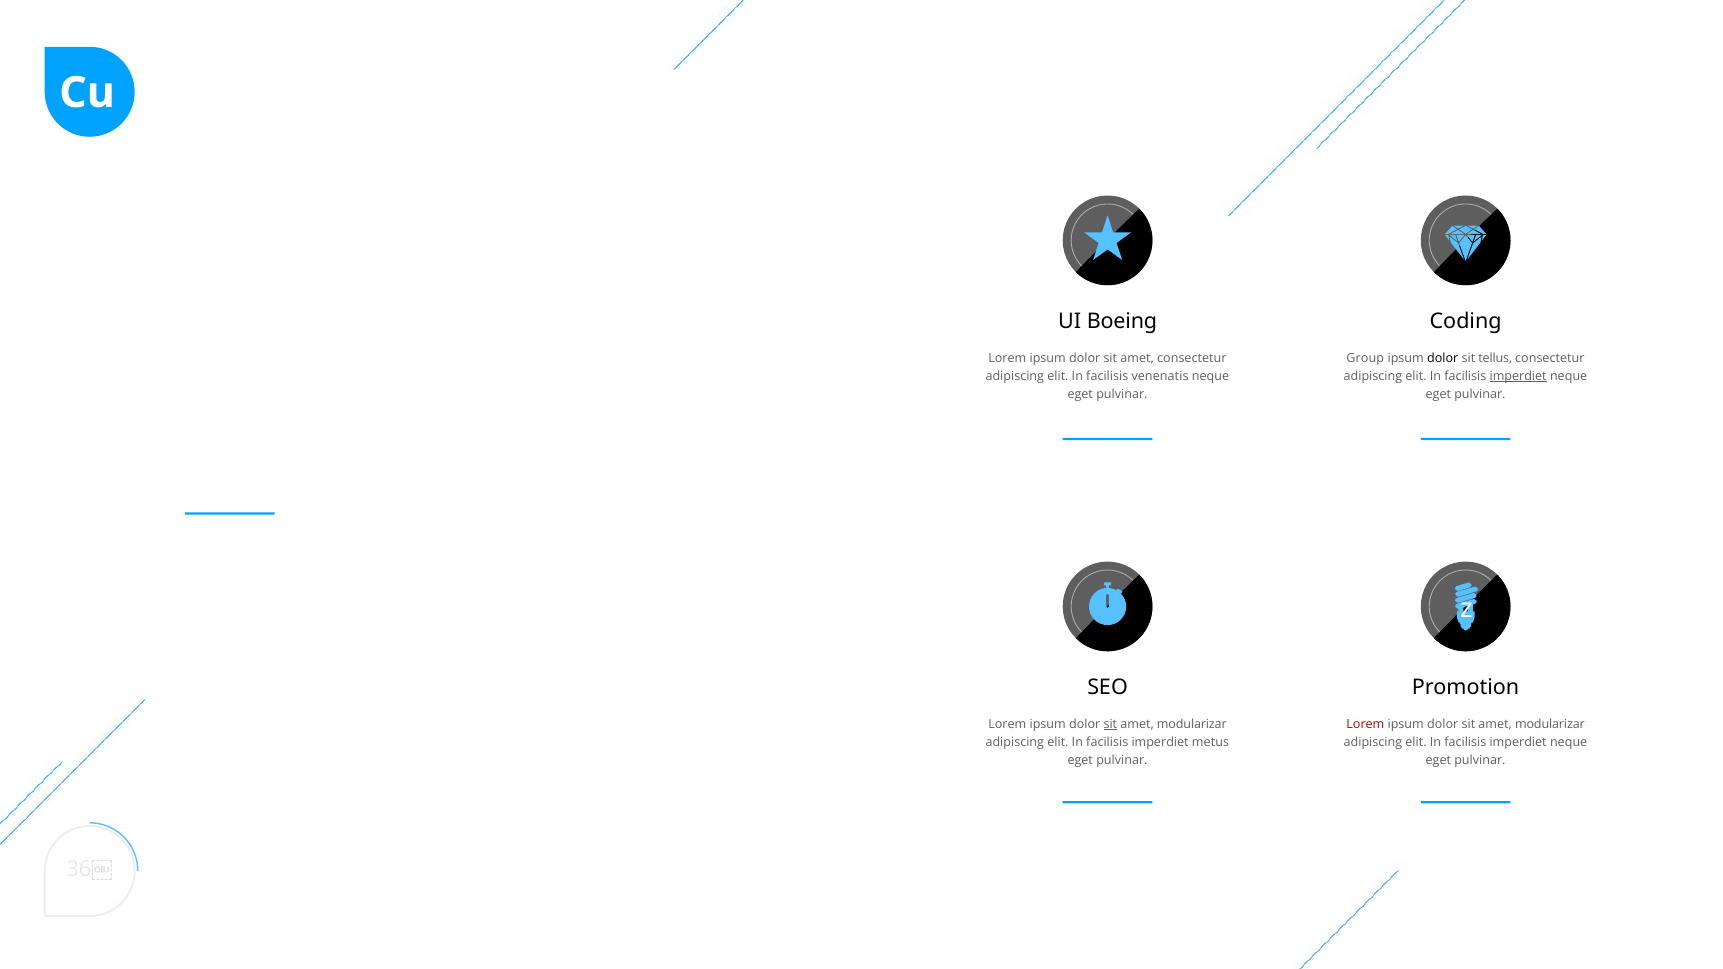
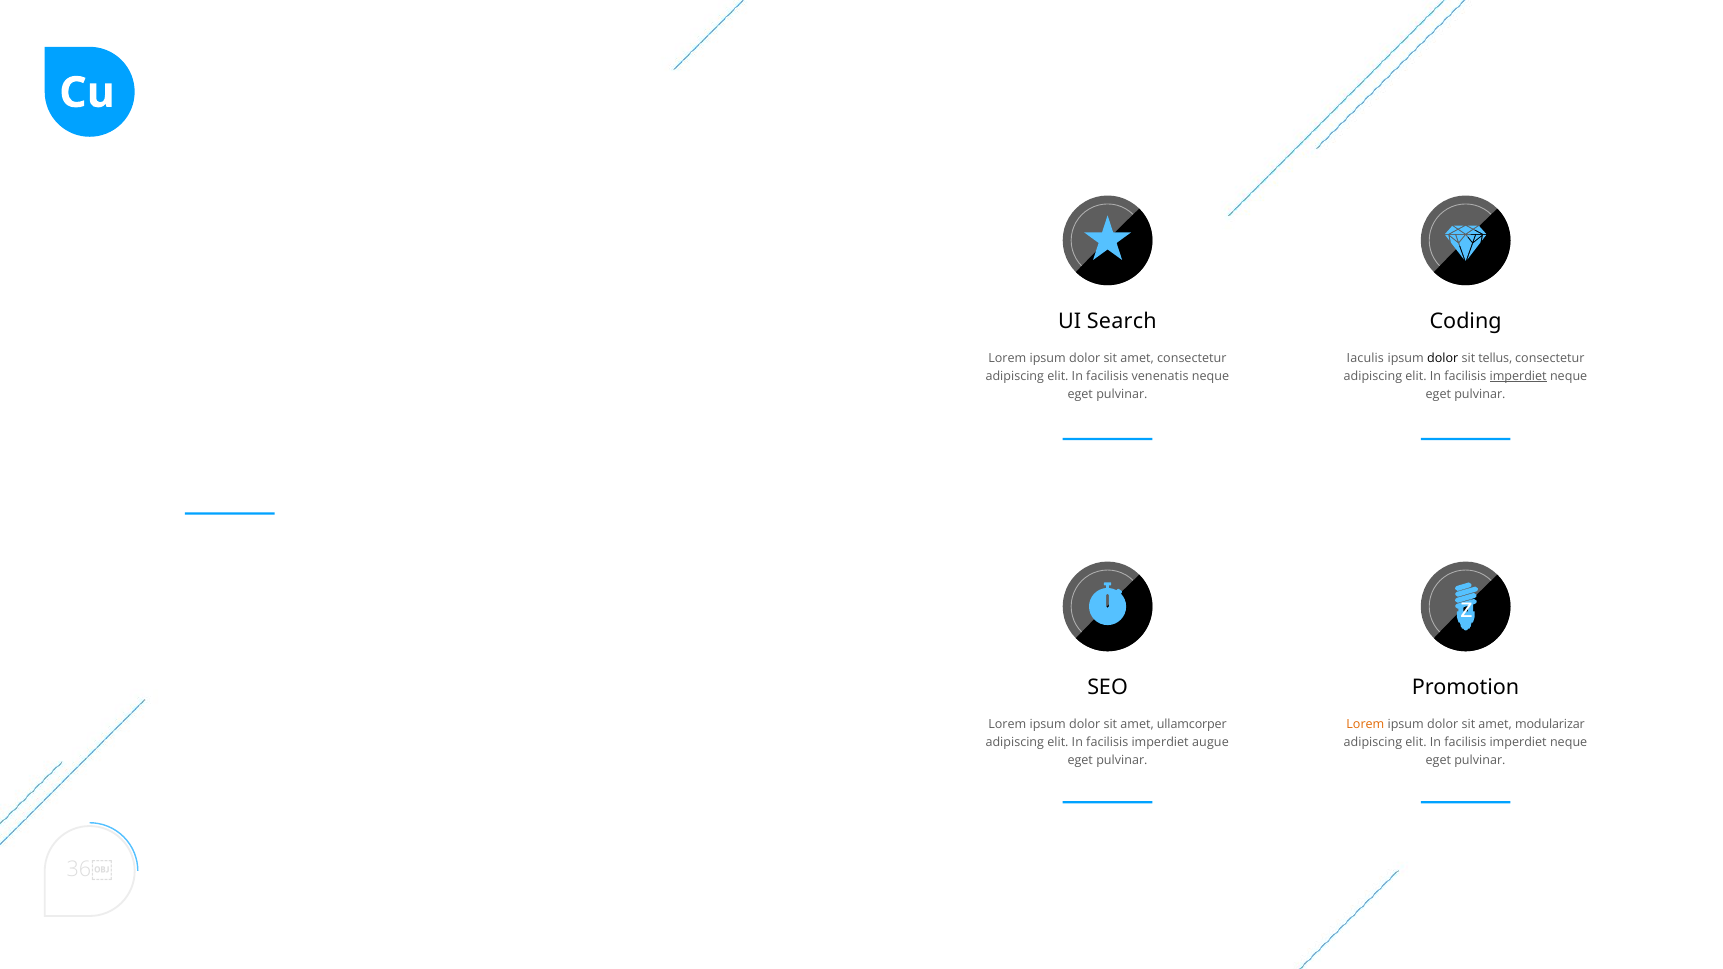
Boeing: Boeing -> Search
Group: Group -> Iaculis
sit at (1110, 724) underline: present -> none
modularizar at (1192, 724): modularizar -> ullamcorper
Lorem at (1365, 724) colour: red -> orange
metus: metus -> augue
